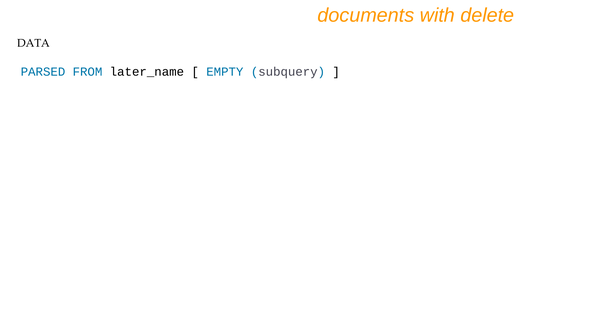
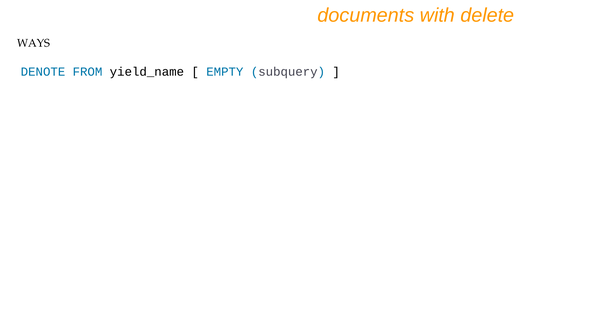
DATA: DATA -> WAYS
PARSED: PARSED -> DENOTE
later_name: later_name -> yield_name
